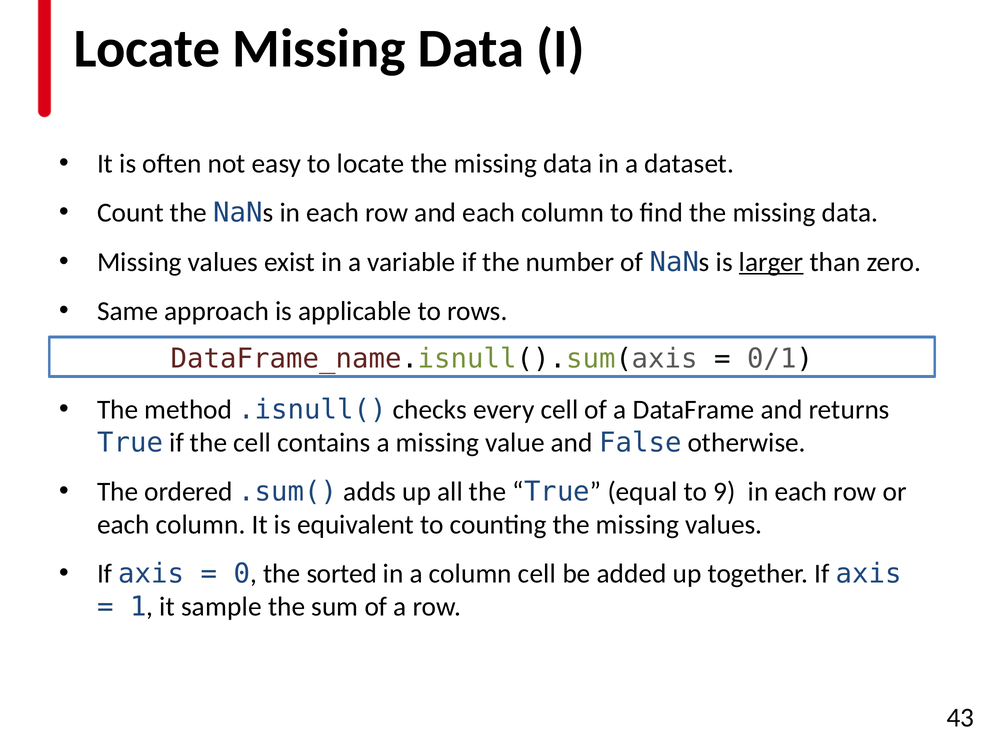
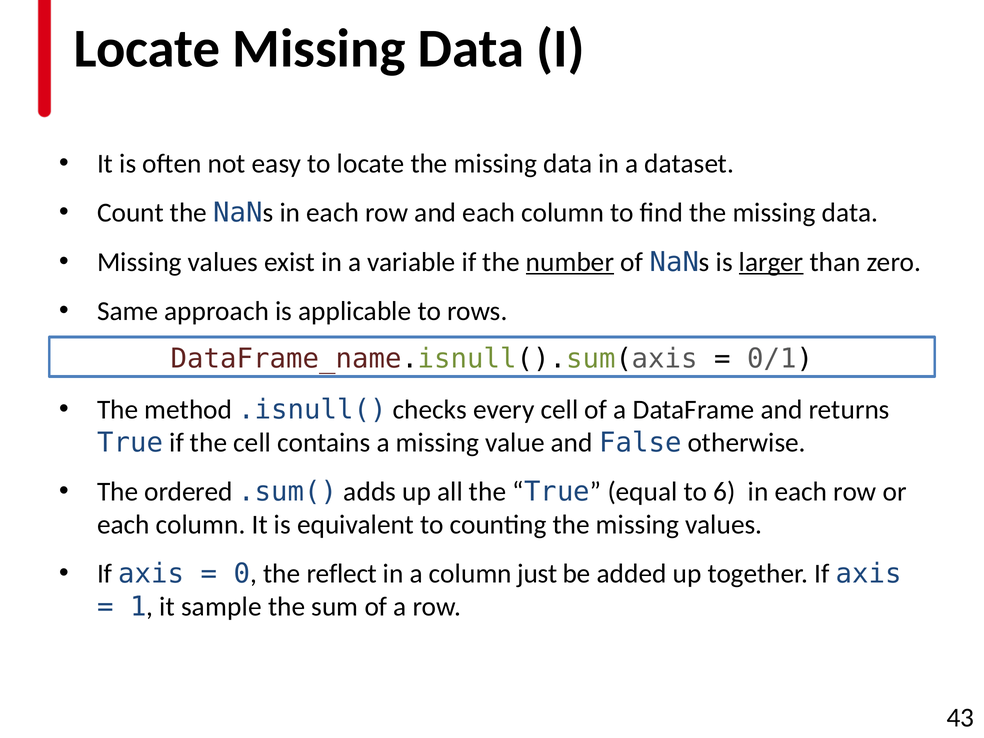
number underline: none -> present
9: 9 -> 6
sorted: sorted -> reflect
column cell: cell -> just
